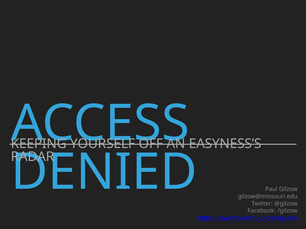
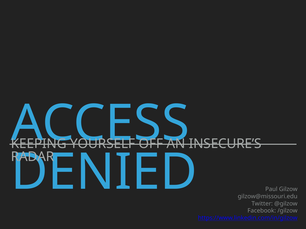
EASYNESS’S: EASYNESS’S -> INSECURE’S
